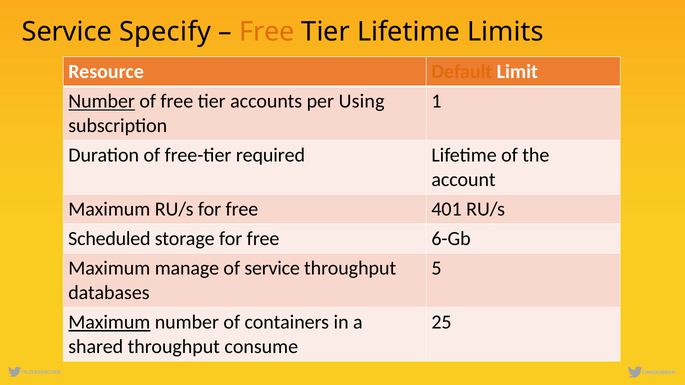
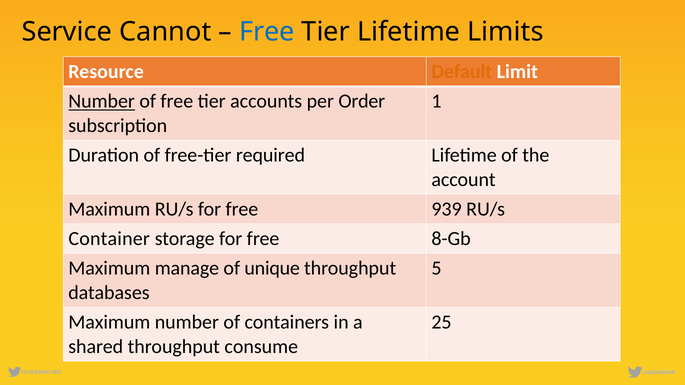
Specify: Specify -> Cannot
Free at (267, 32) colour: orange -> blue
Using: Using -> Order
401: 401 -> 939
Scheduled: Scheduled -> Container
6-Gb: 6-Gb -> 8-Gb
of service: service -> unique
Maximum at (109, 322) underline: present -> none
